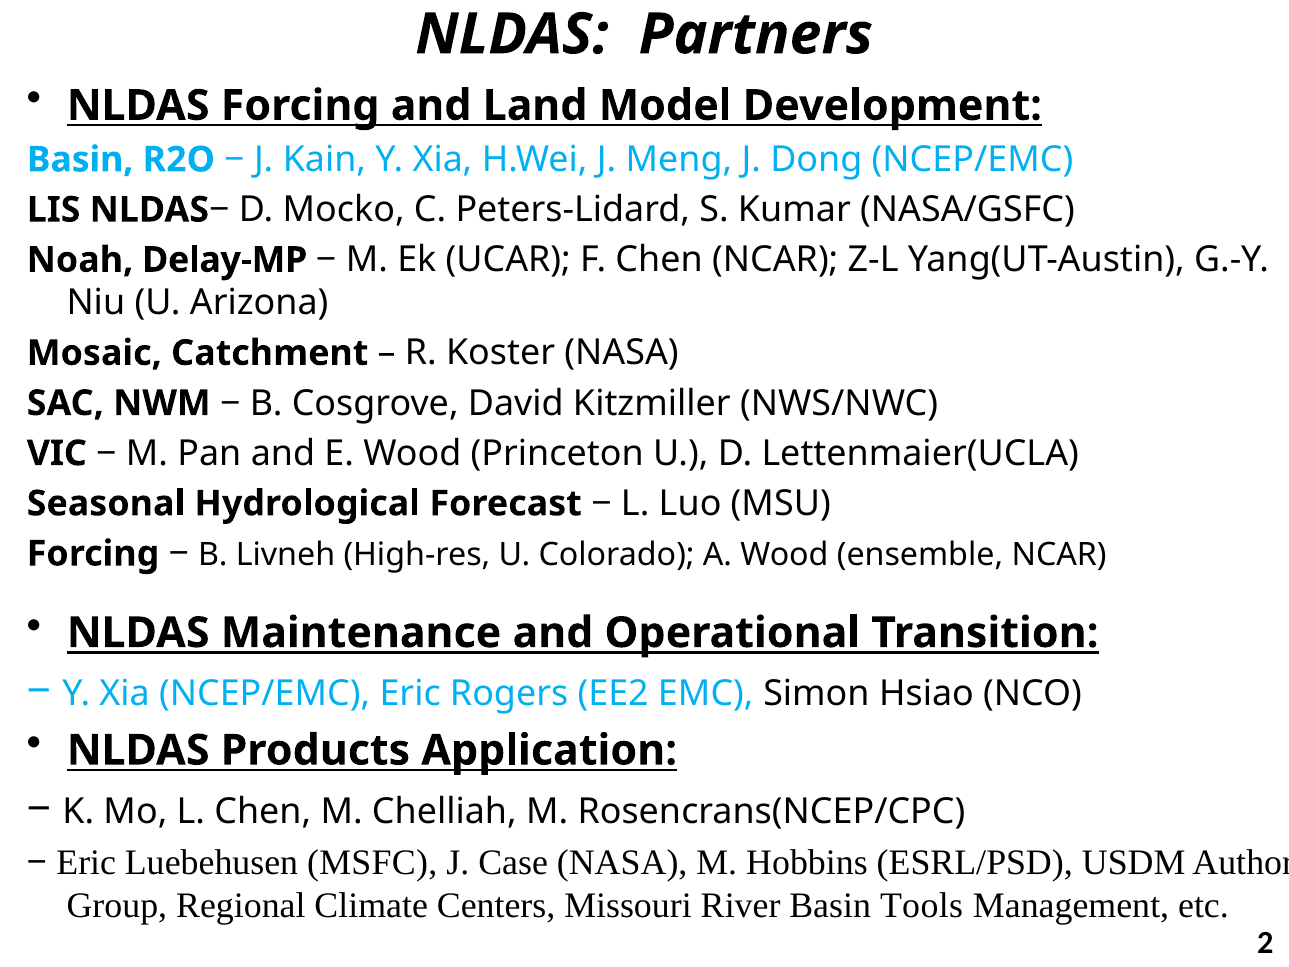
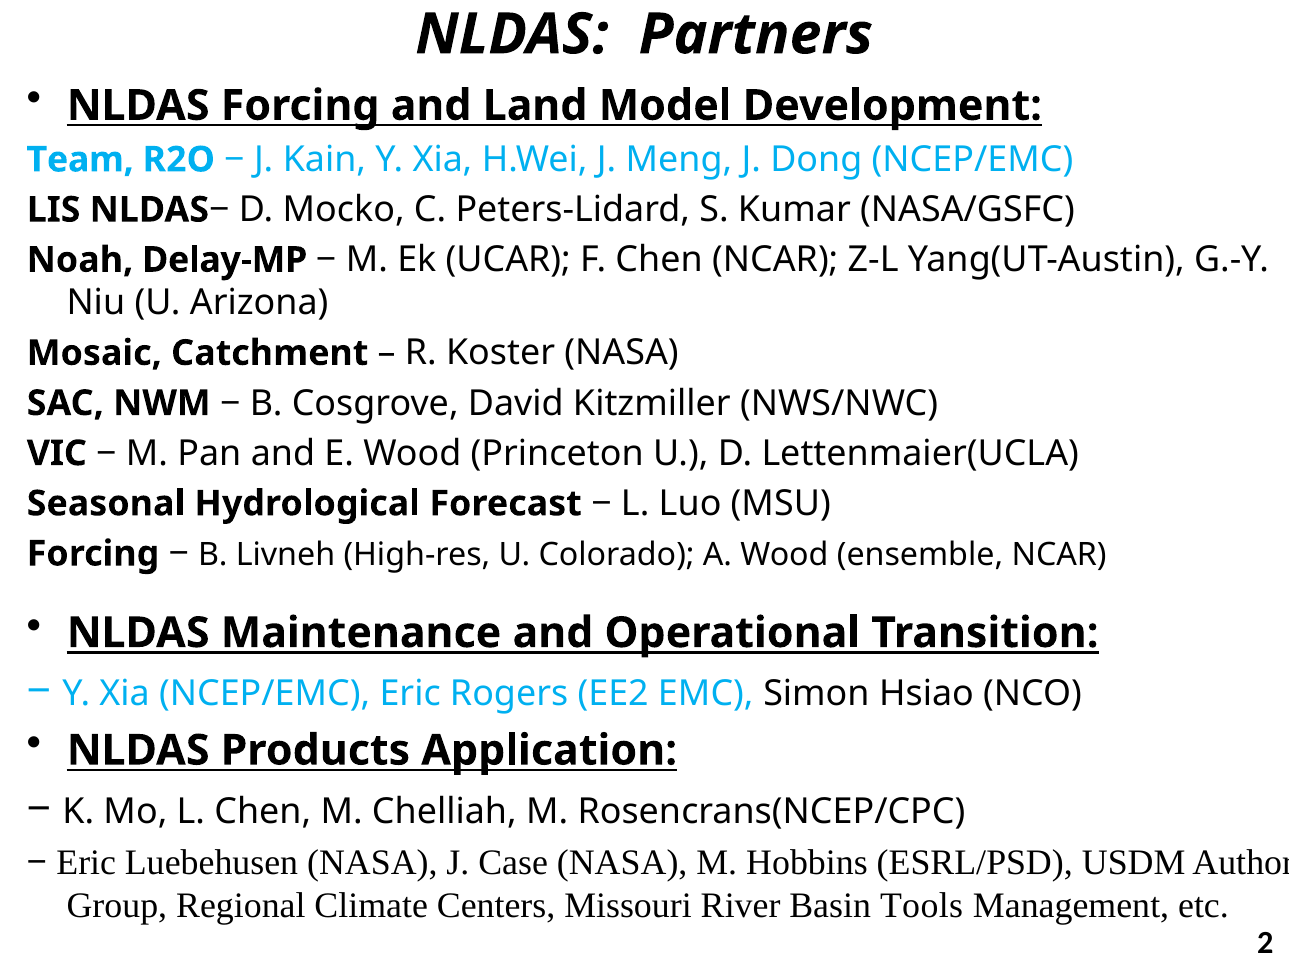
Basin at (80, 160): Basin -> Team
Luebehusen MSFC: MSFC -> NASA
